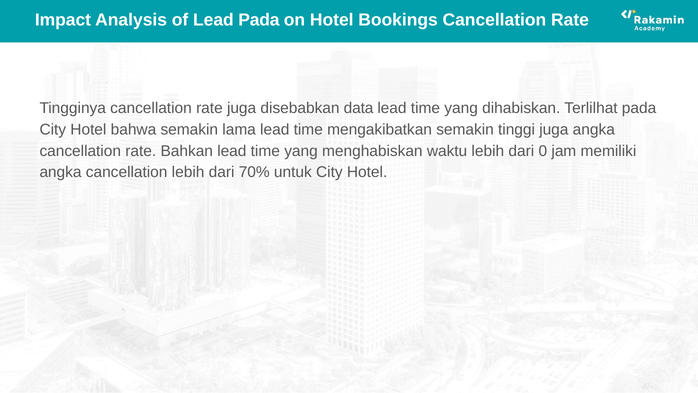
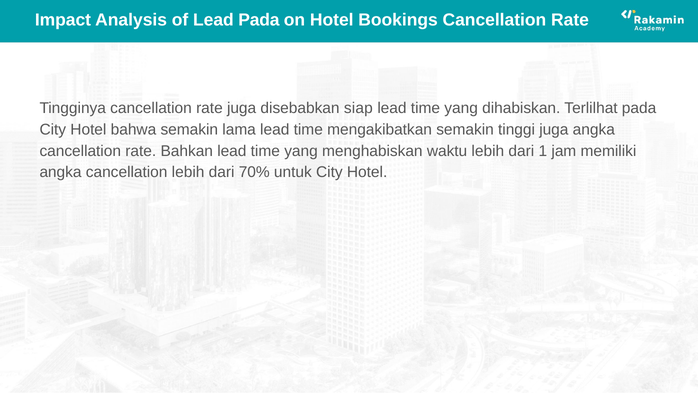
data: data -> siap
0: 0 -> 1
